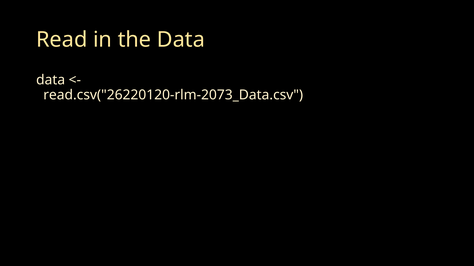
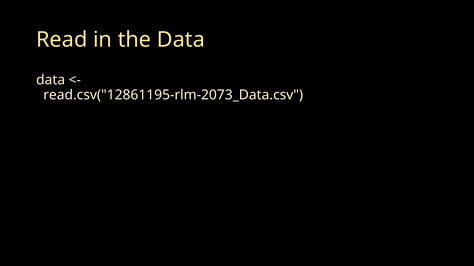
read.csv("26220120-rlm-2073_Data.csv: read.csv("26220120-rlm-2073_Data.csv -> read.csv("12861195-rlm-2073_Data.csv
